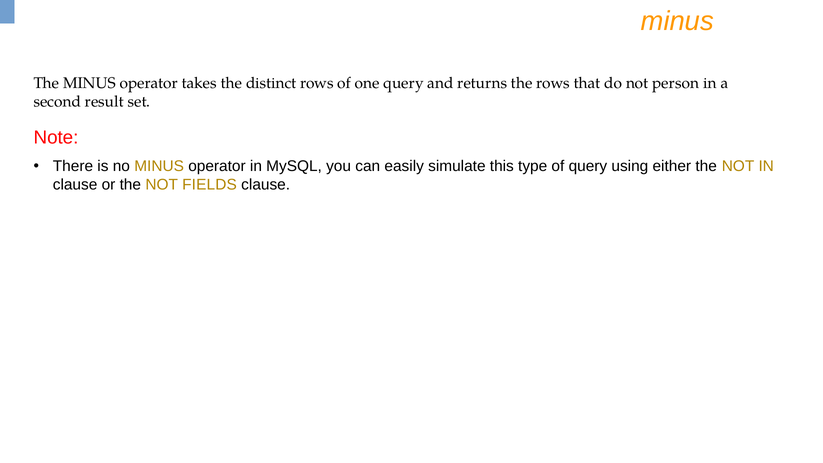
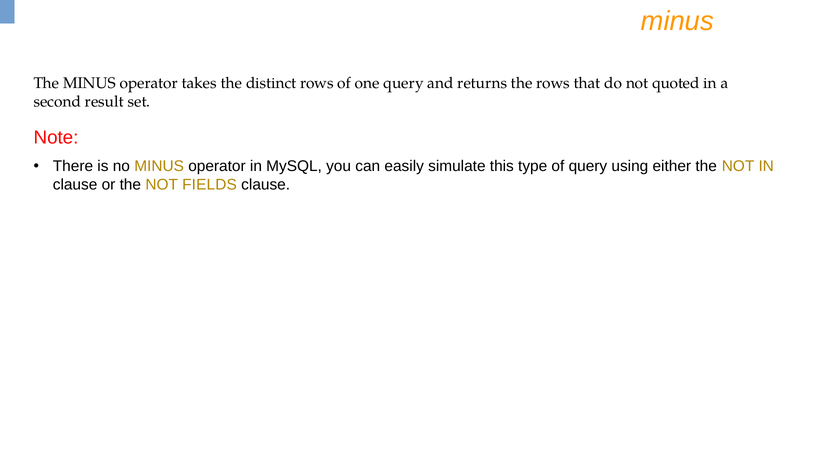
person: person -> quoted
